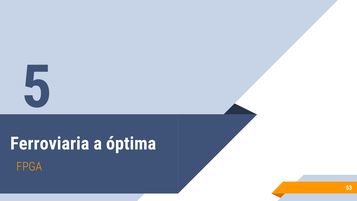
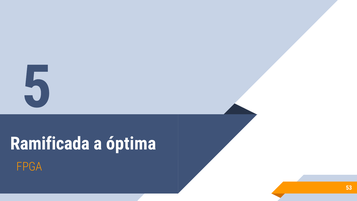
Ferroviaria: Ferroviaria -> Ramificada
